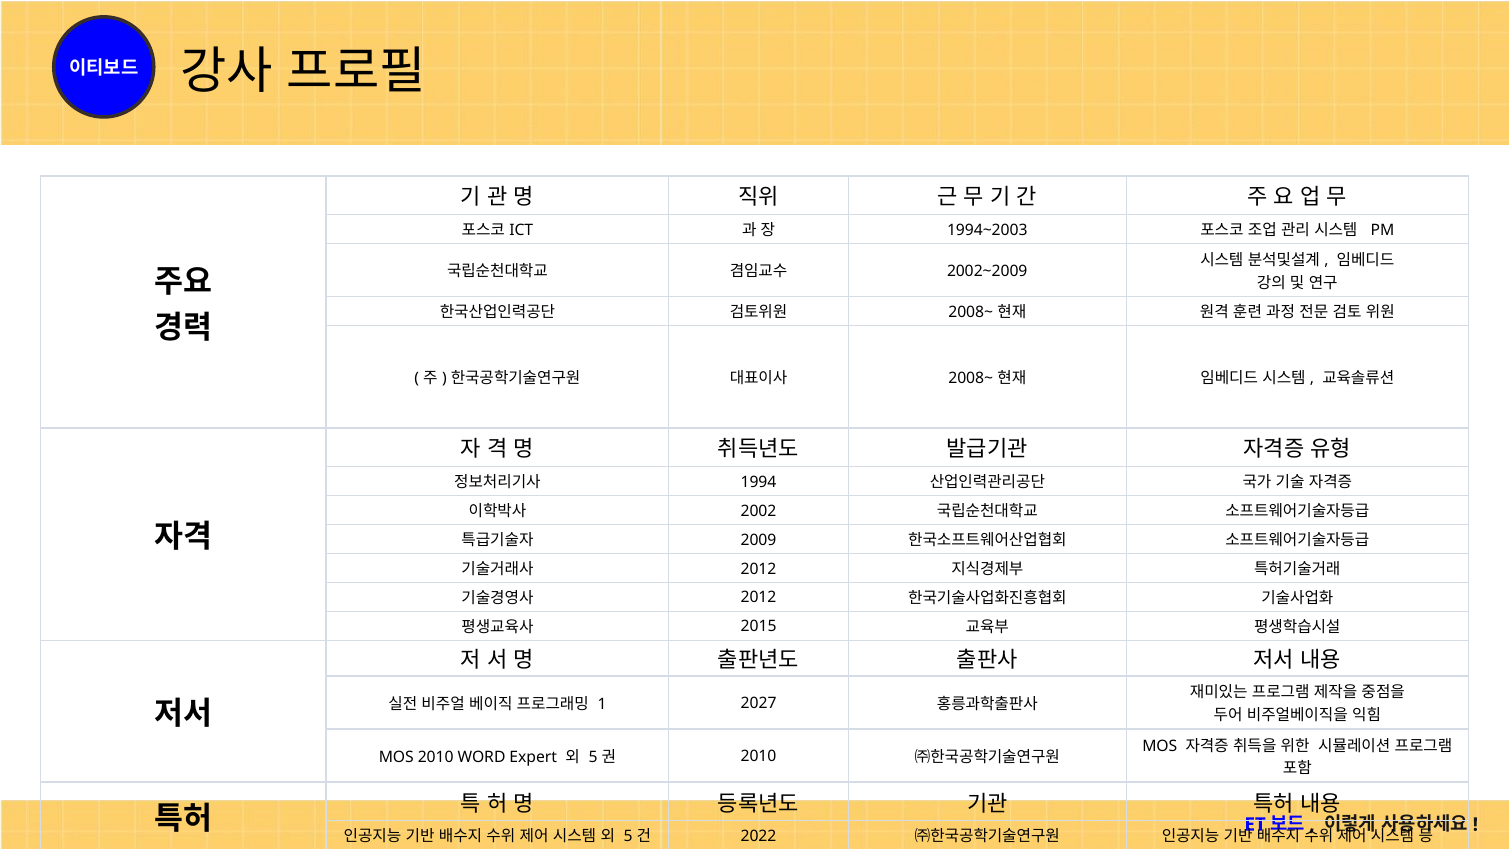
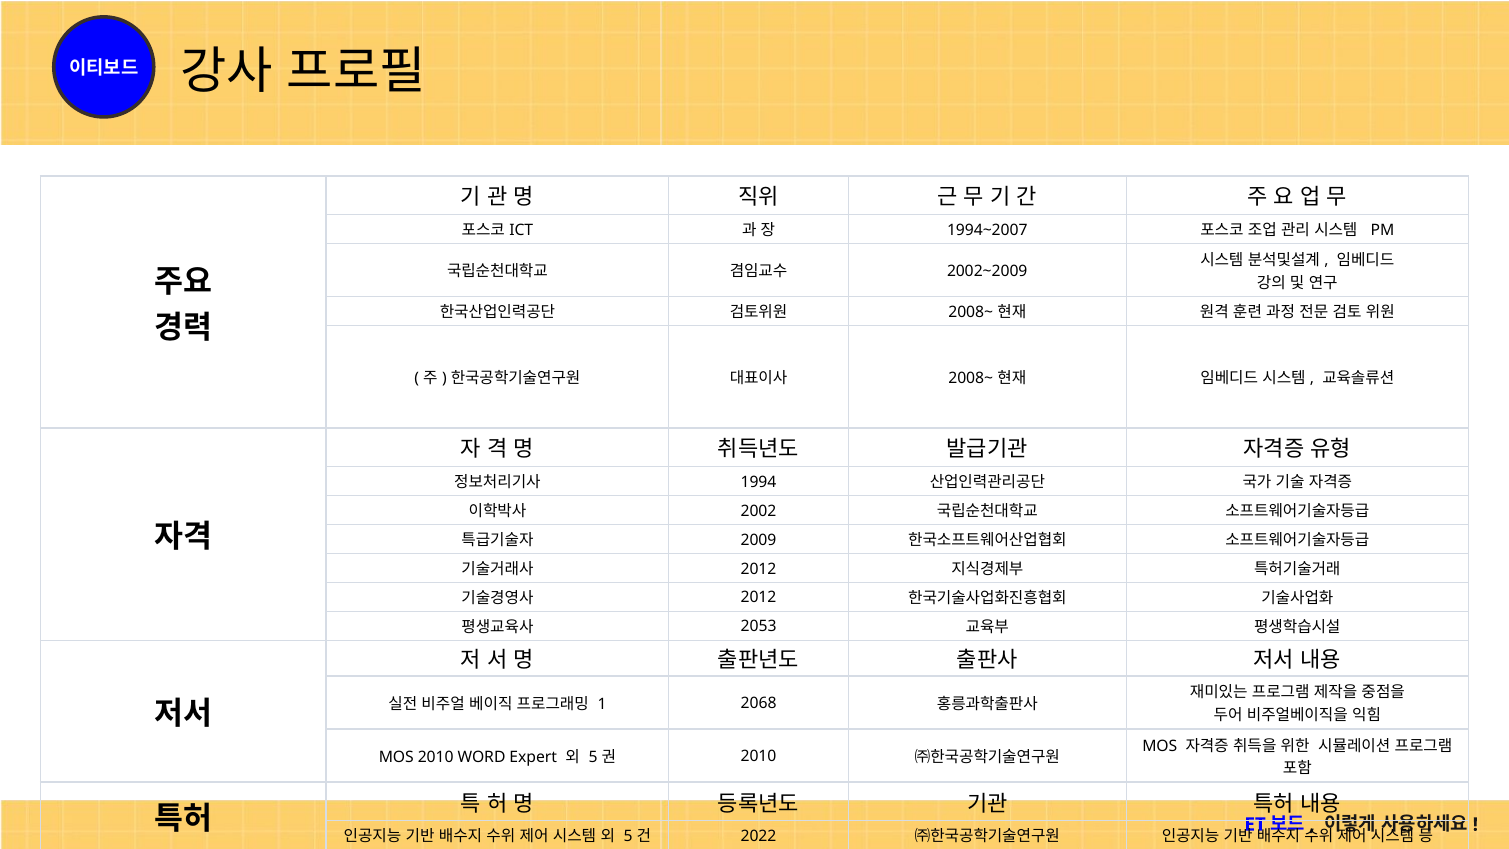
1994~2003: 1994~2003 -> 1994~2007
2015: 2015 -> 2053
2027: 2027 -> 2068
